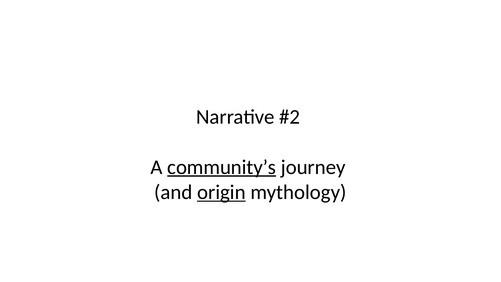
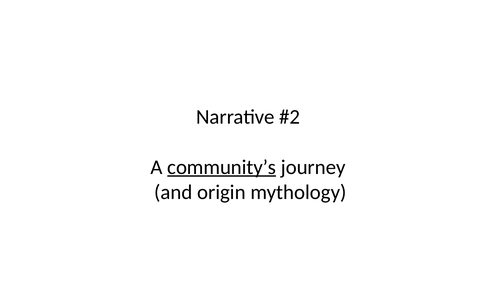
origin underline: present -> none
